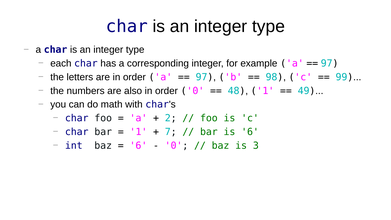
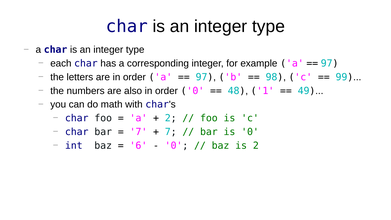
1 at (138, 132): 1 -> 7
is 6: 6 -> 0
is 3: 3 -> 2
